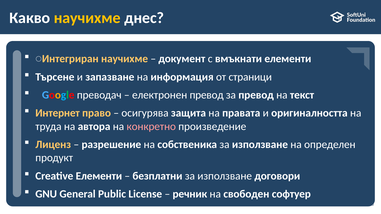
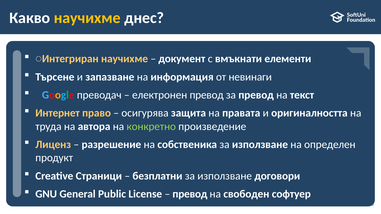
страници: страници -> невинаги
конкретно colour: pink -> light green
Creative Елементи: Елементи -> Страници
речник at (190, 194): речник -> превод
